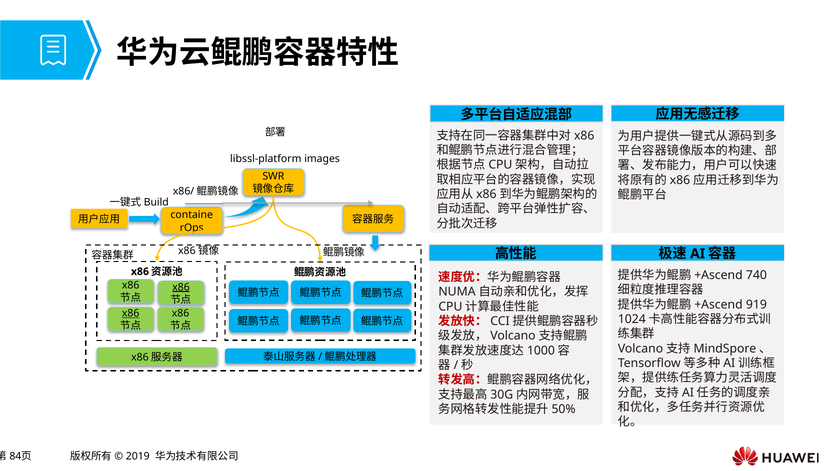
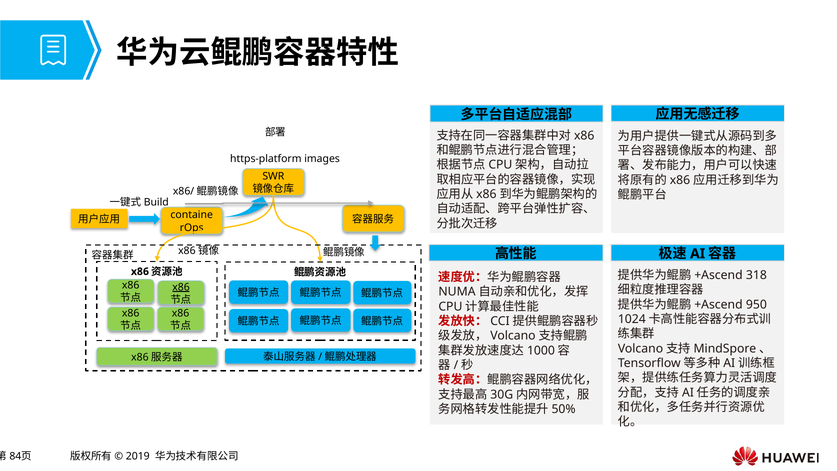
libssl-platform: libssl-platform -> https-platform
740: 740 -> 318
919: 919 -> 950
x86 at (131, 313) underline: present -> none
